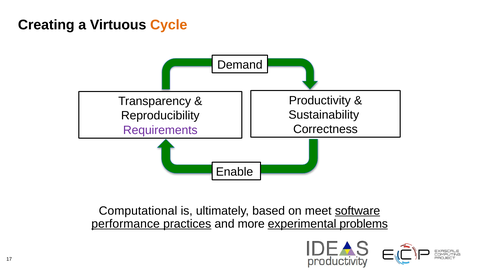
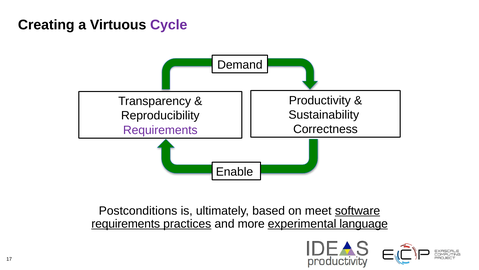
Cycle colour: orange -> purple
Computational: Computational -> Postconditions
performance at (126, 223): performance -> requirements
problems: problems -> language
